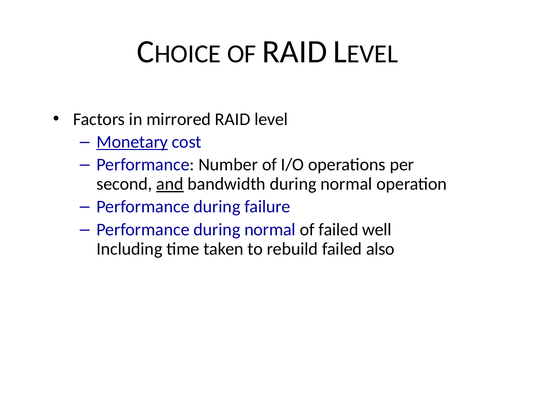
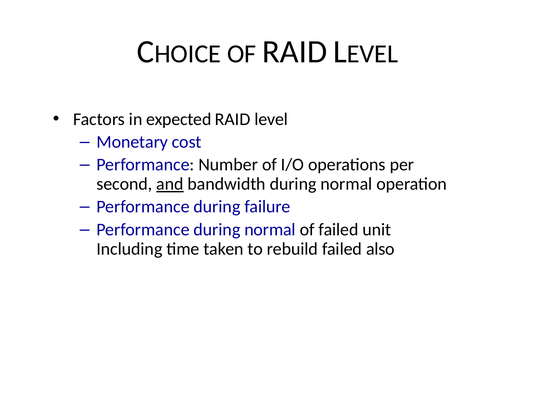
mirrored: mirrored -> expected
Monetary underline: present -> none
well: well -> unit
